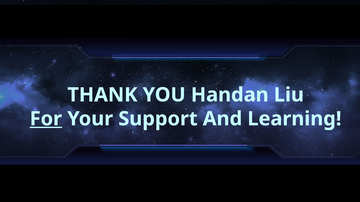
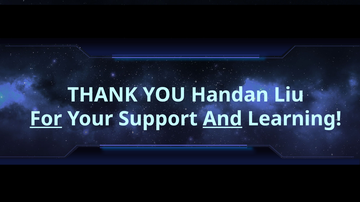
And underline: none -> present
